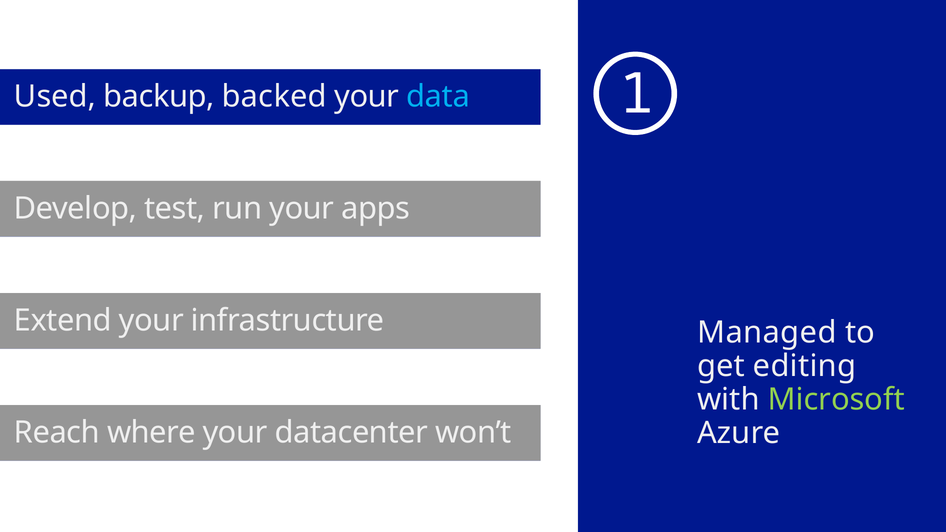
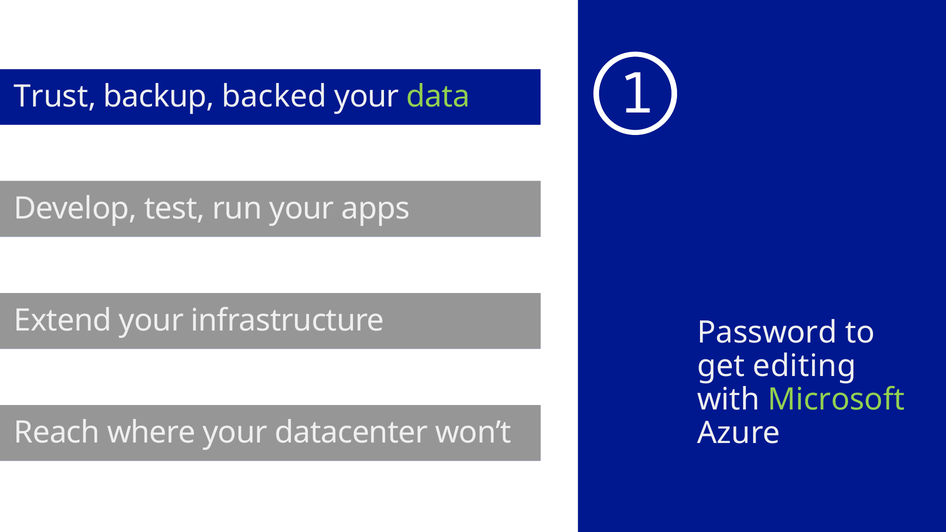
Used: Used -> Trust
data colour: light blue -> light green
Managed: Managed -> Password
